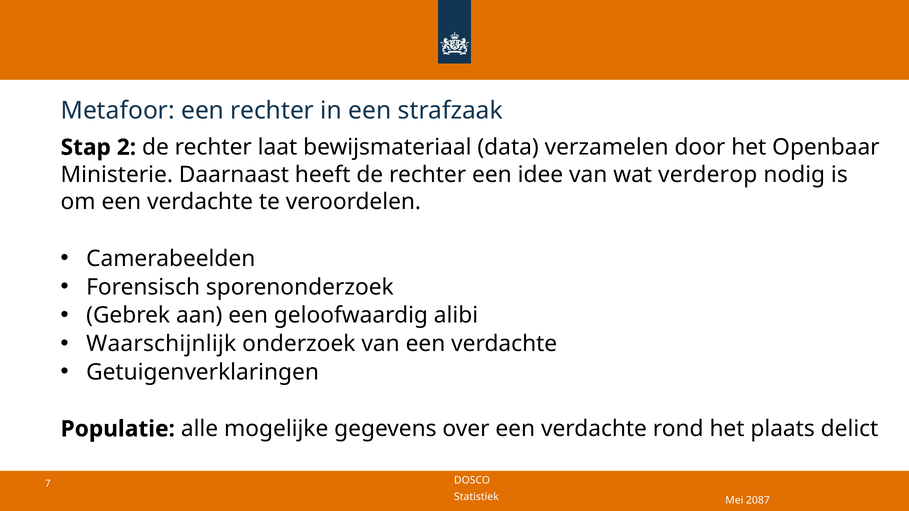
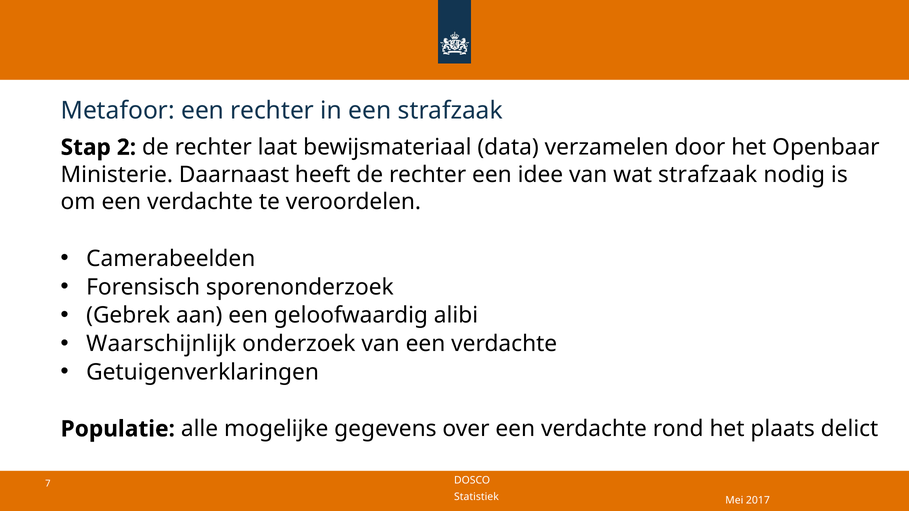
wat verderop: verderop -> strafzaak
2087: 2087 -> 2017
